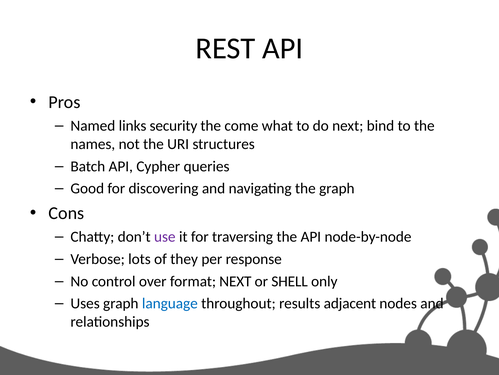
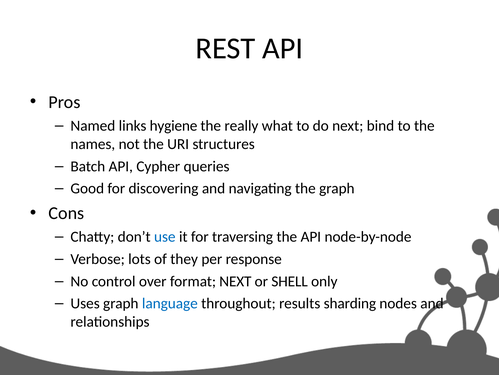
security: security -> hygiene
come: come -> really
use colour: purple -> blue
adjacent: adjacent -> sharding
